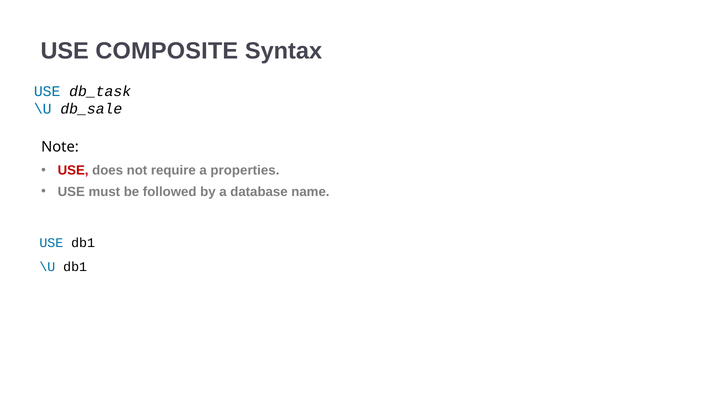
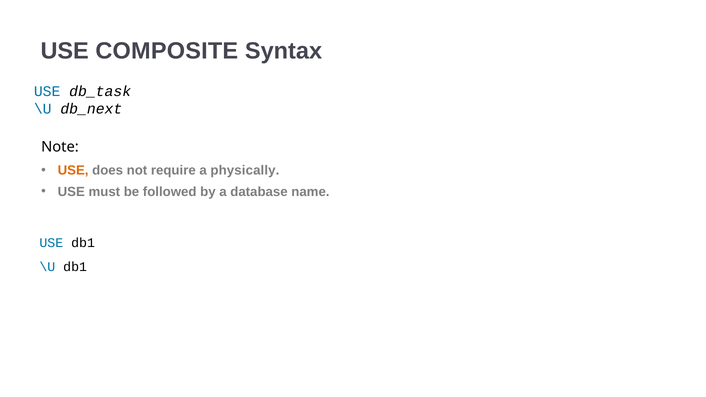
db_sale: db_sale -> db_next
USE at (73, 171) colour: red -> orange
properties: properties -> physically
